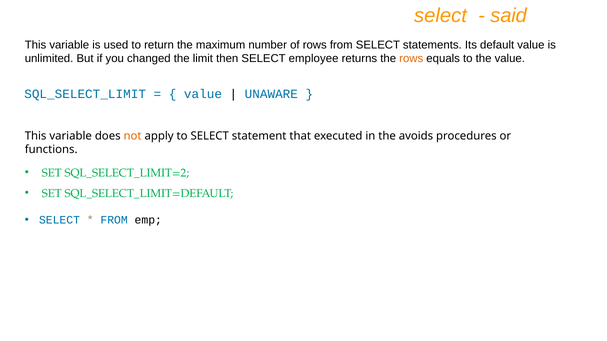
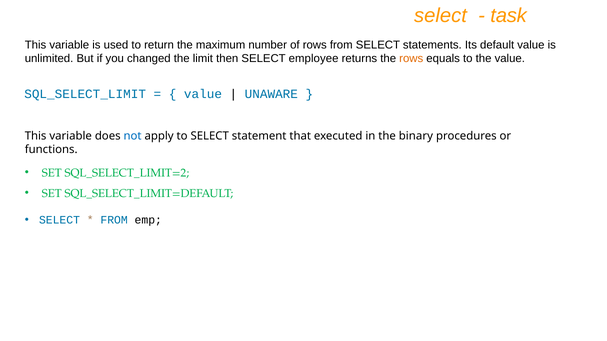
said: said -> task
not colour: orange -> blue
avoids: avoids -> binary
